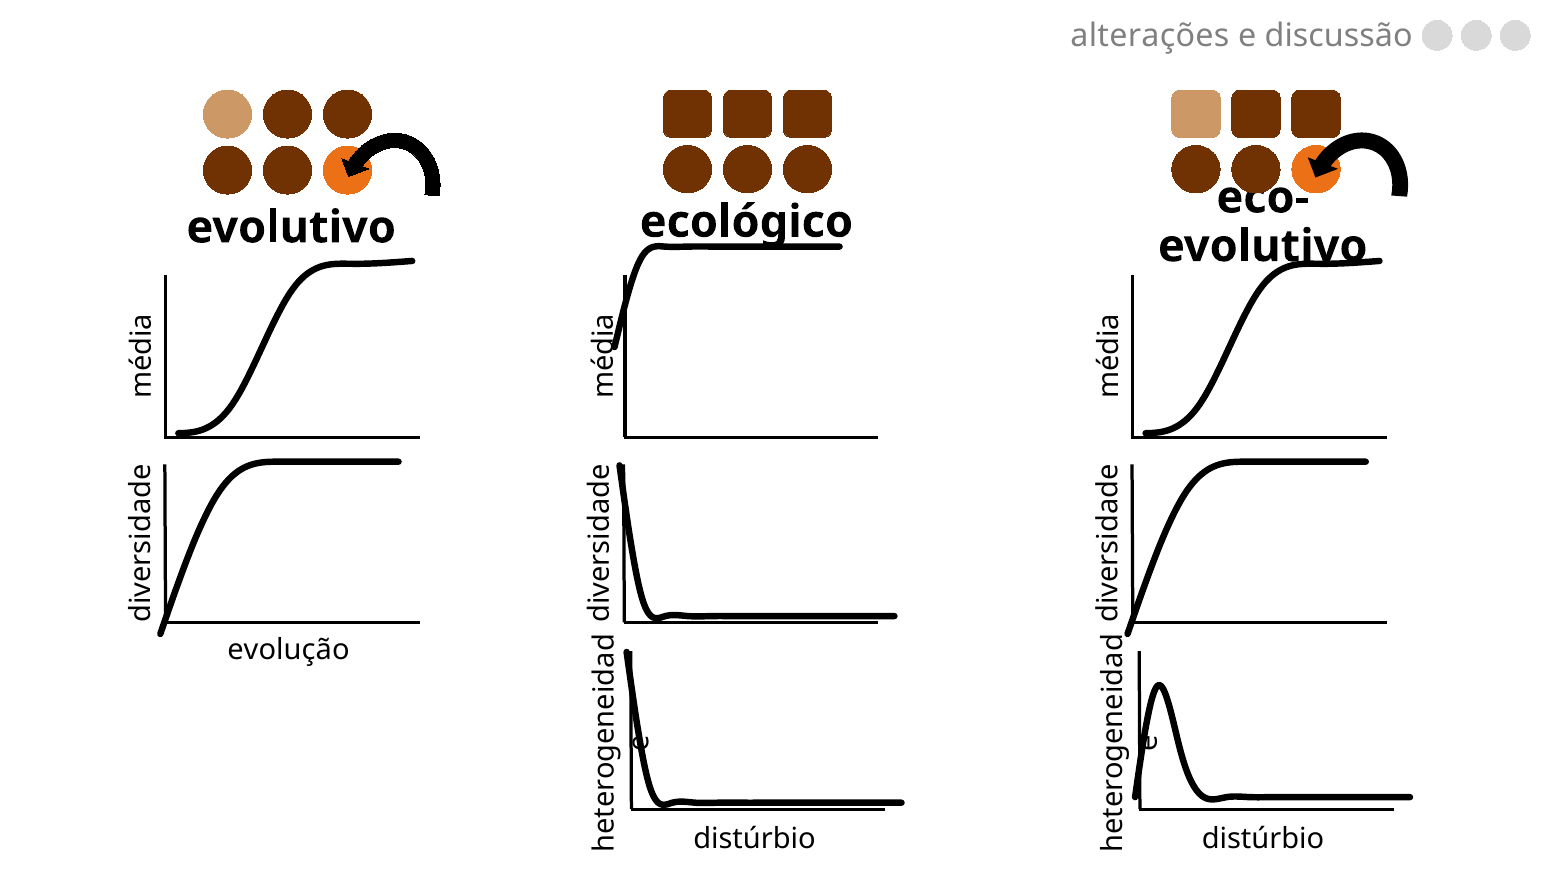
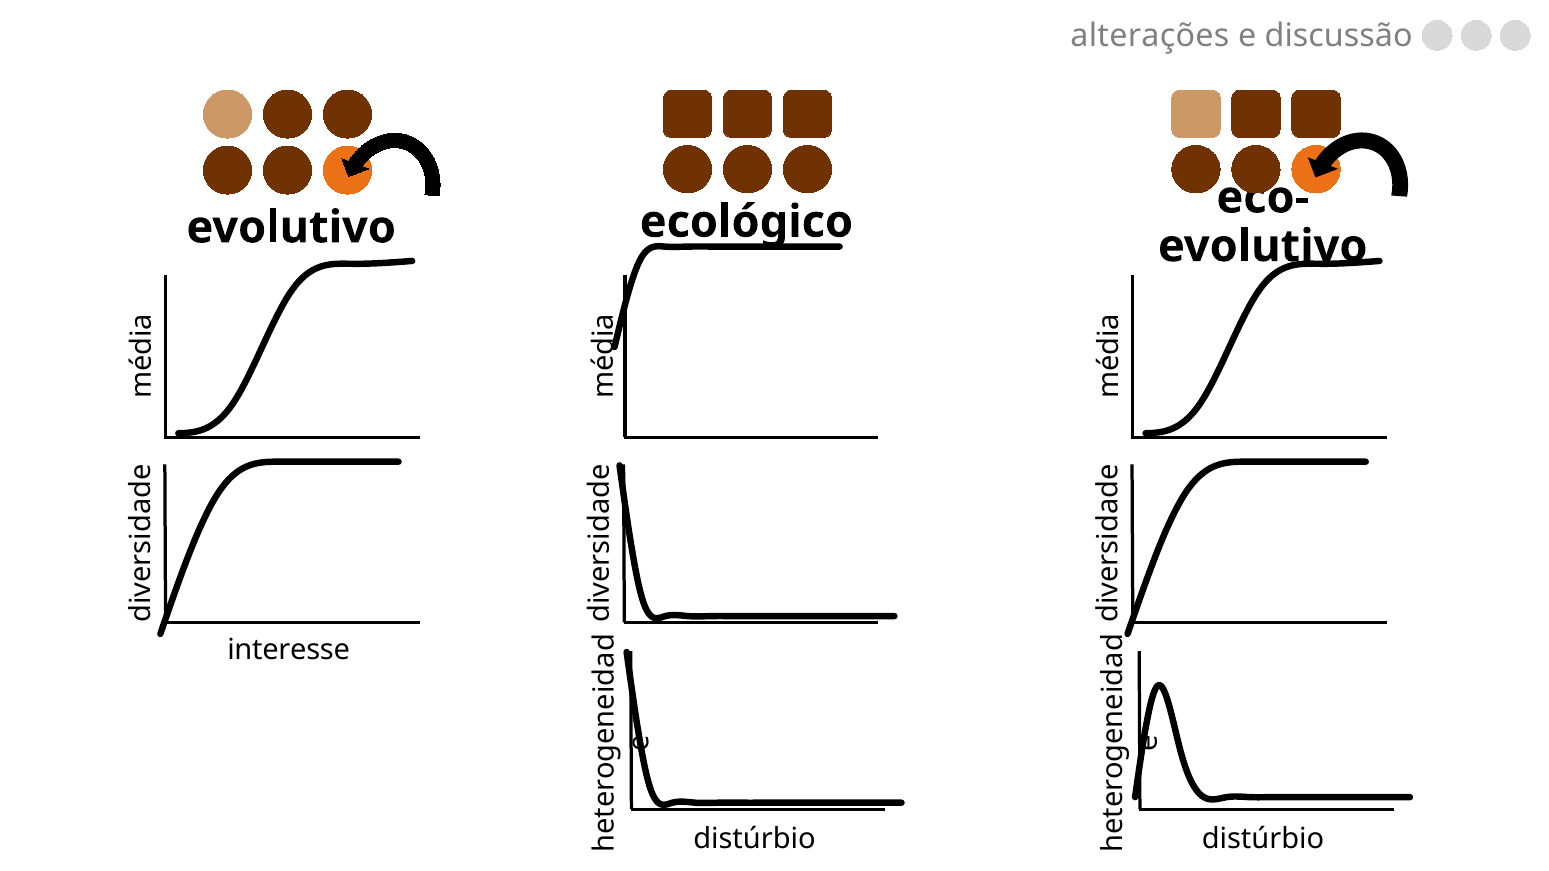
evolução: evolução -> interesse
